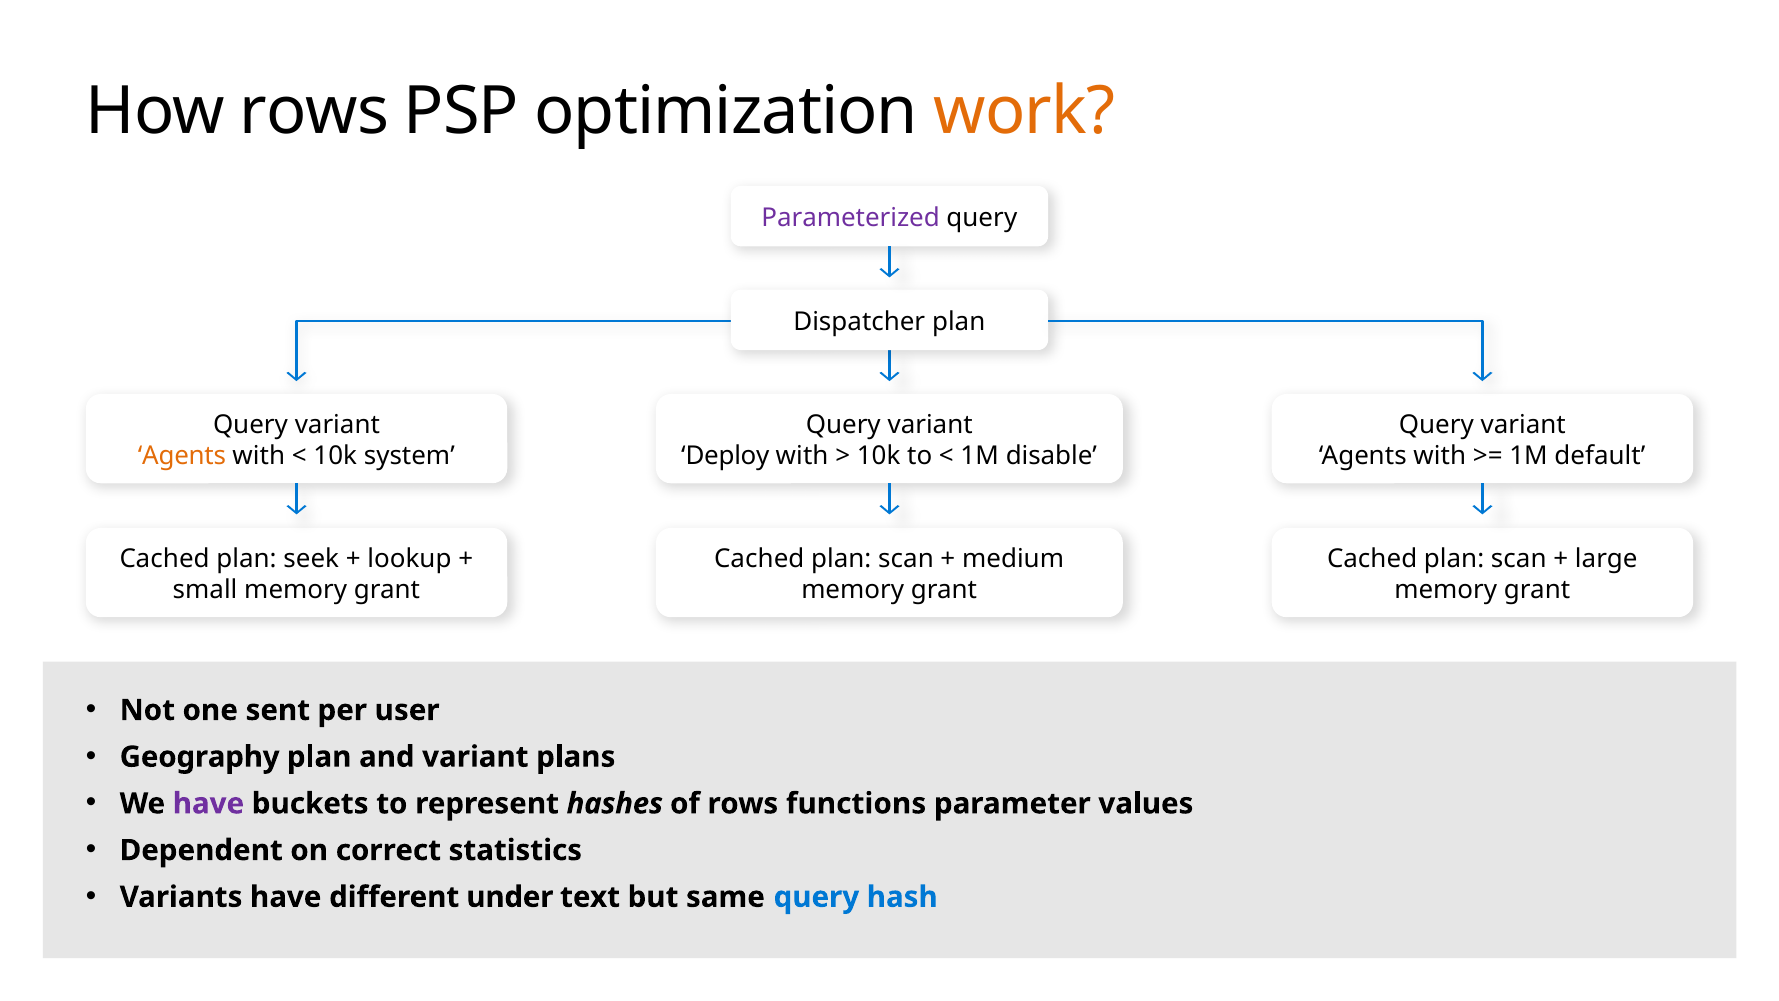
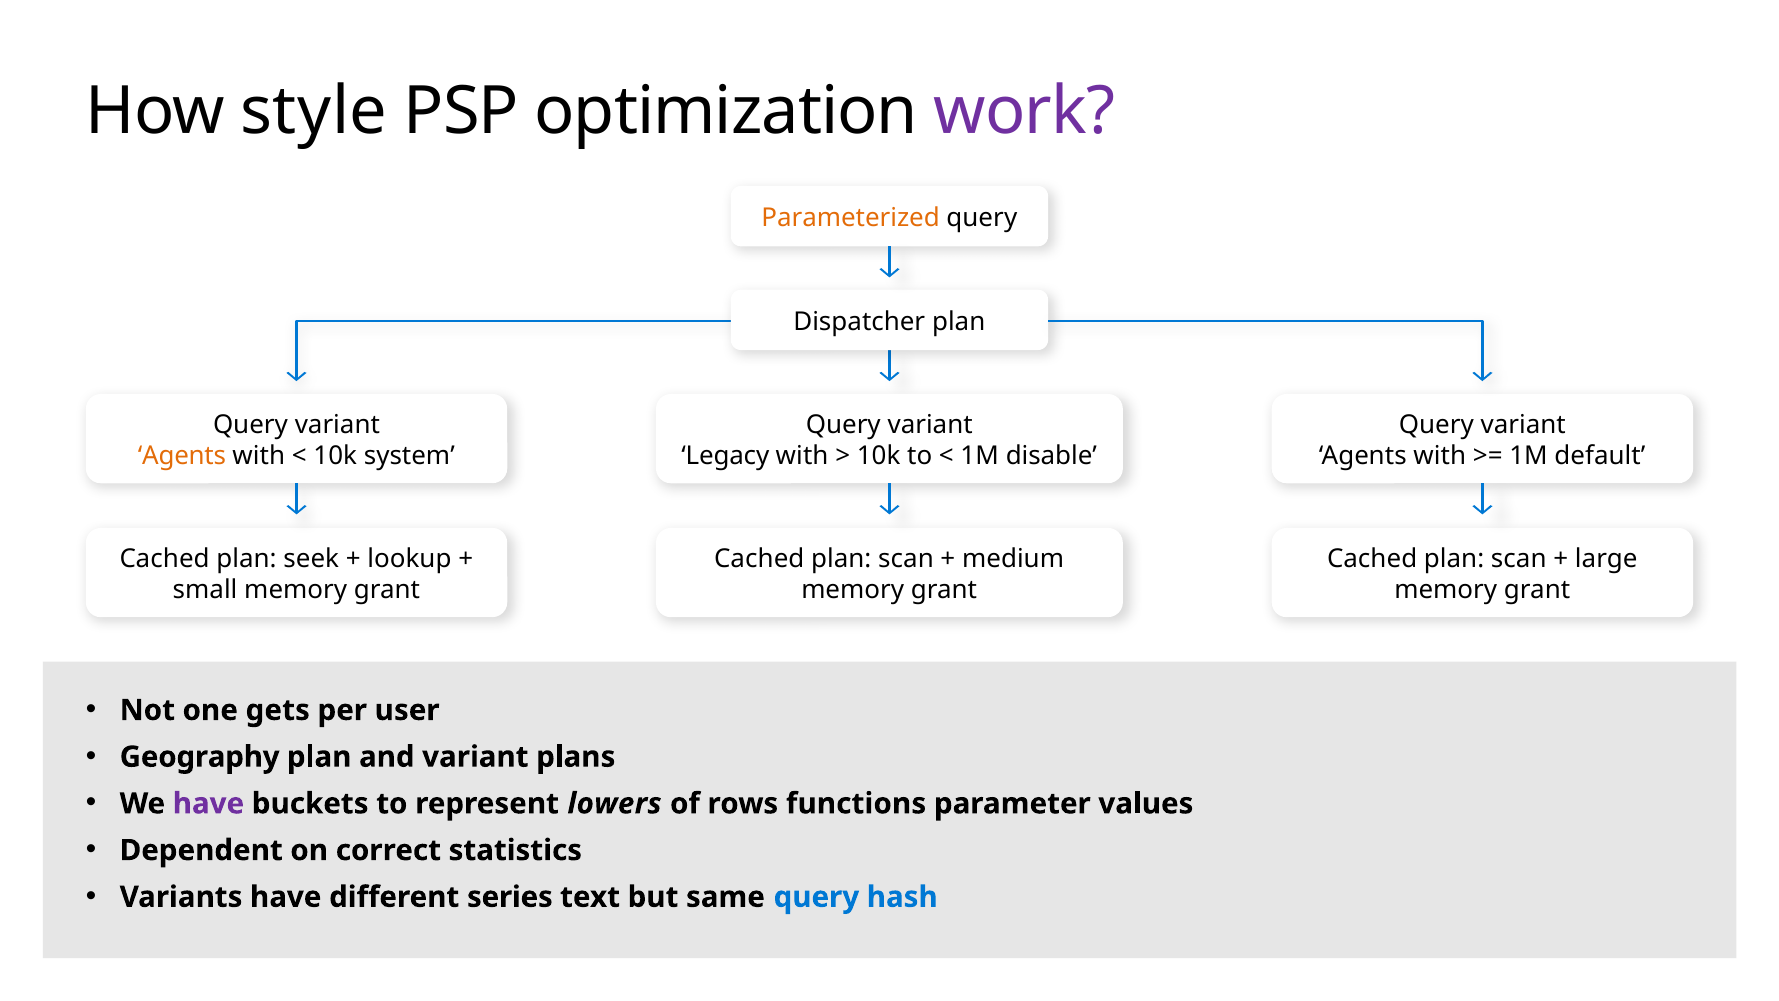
How rows: rows -> style
work colour: orange -> purple
Parameterized colour: purple -> orange
Deploy: Deploy -> Legacy
sent: sent -> gets
hashes: hashes -> lowers
under: under -> series
